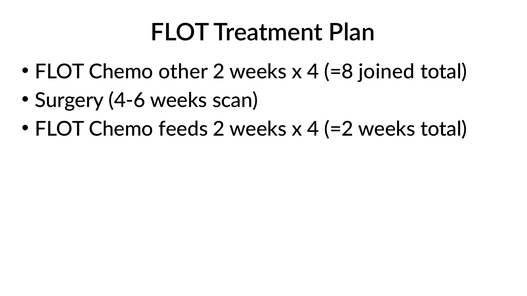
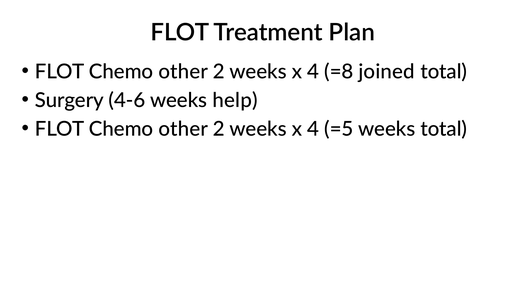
scan: scan -> help
feeds at (183, 129): feeds -> other
=2: =2 -> =5
